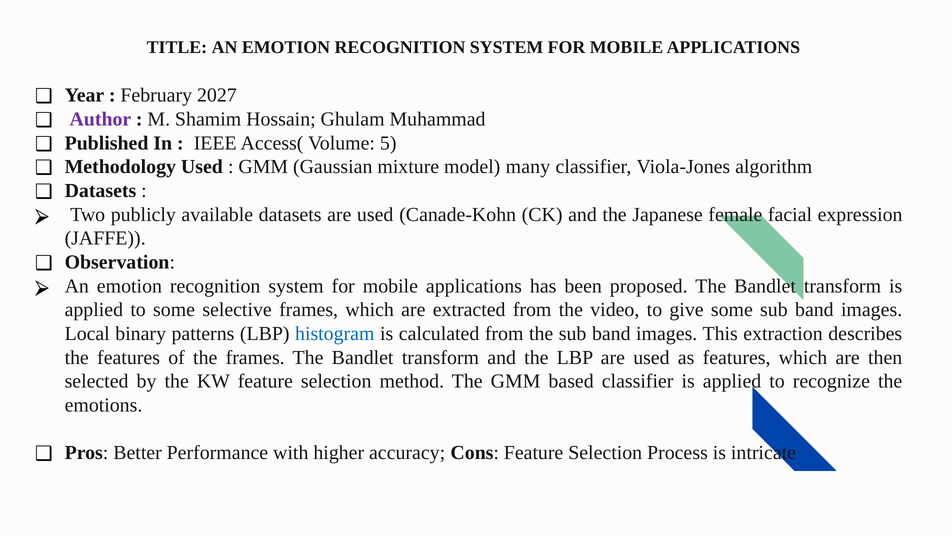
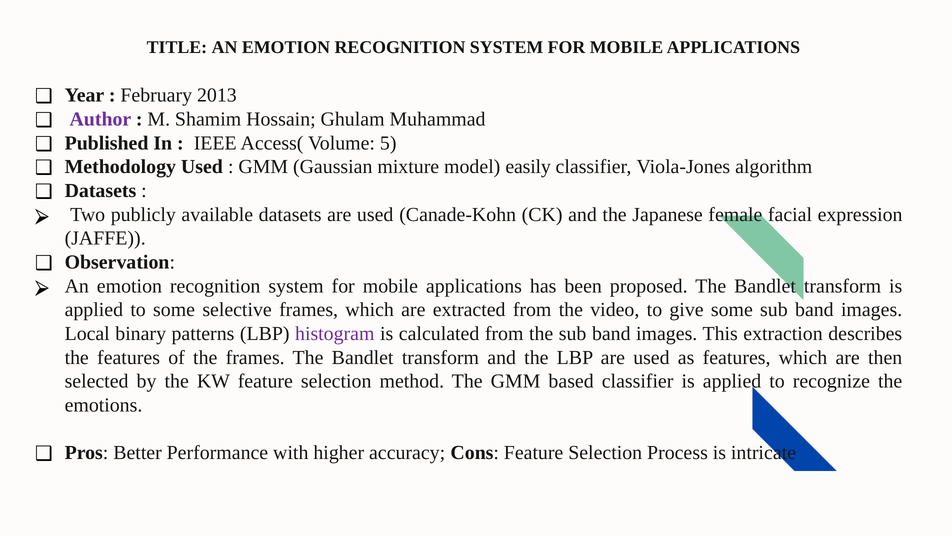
2027: 2027 -> 2013
many: many -> easily
histogram colour: blue -> purple
